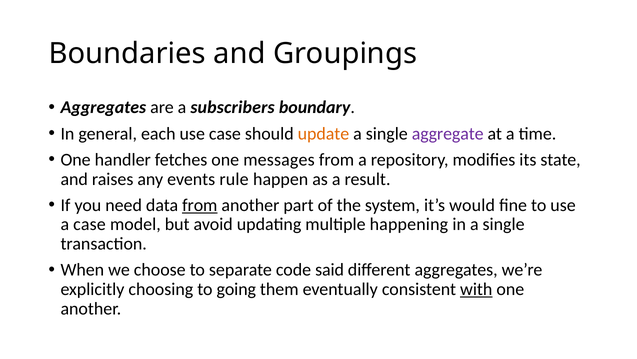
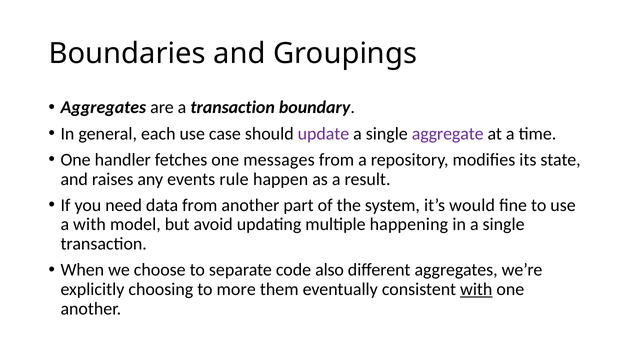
a subscribers: subscribers -> transaction
update colour: orange -> purple
from at (200, 205) underline: present -> none
a case: case -> with
said: said -> also
going: going -> more
